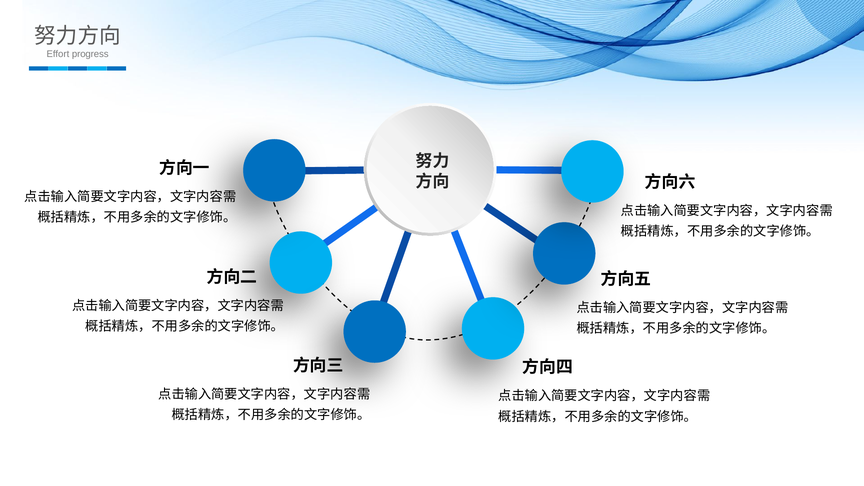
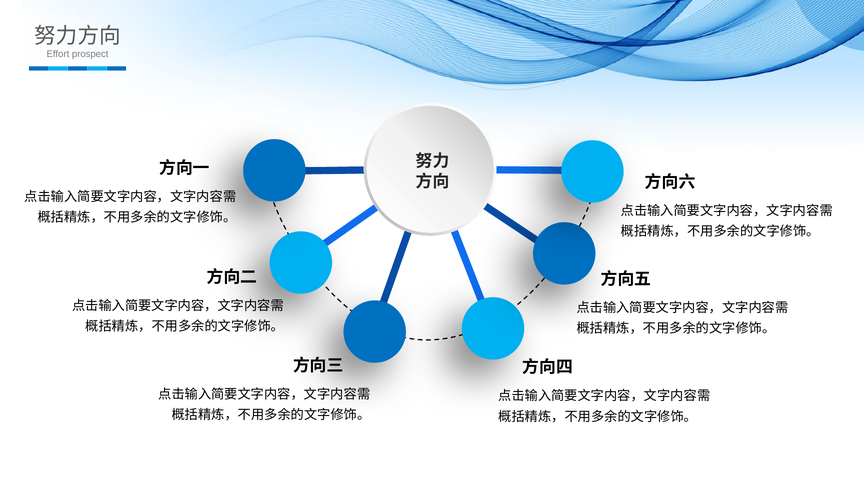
progress: progress -> prospect
